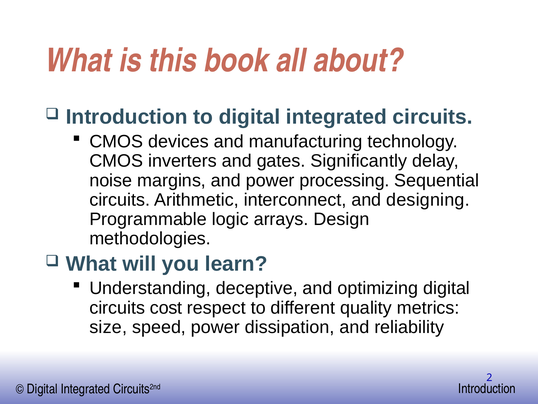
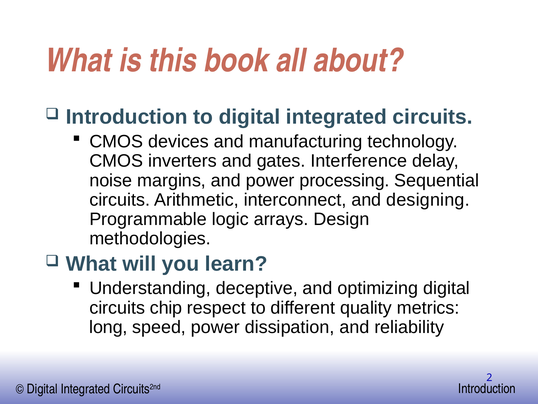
Significantly: Significantly -> Interference
cost: cost -> chip
size: size -> long
